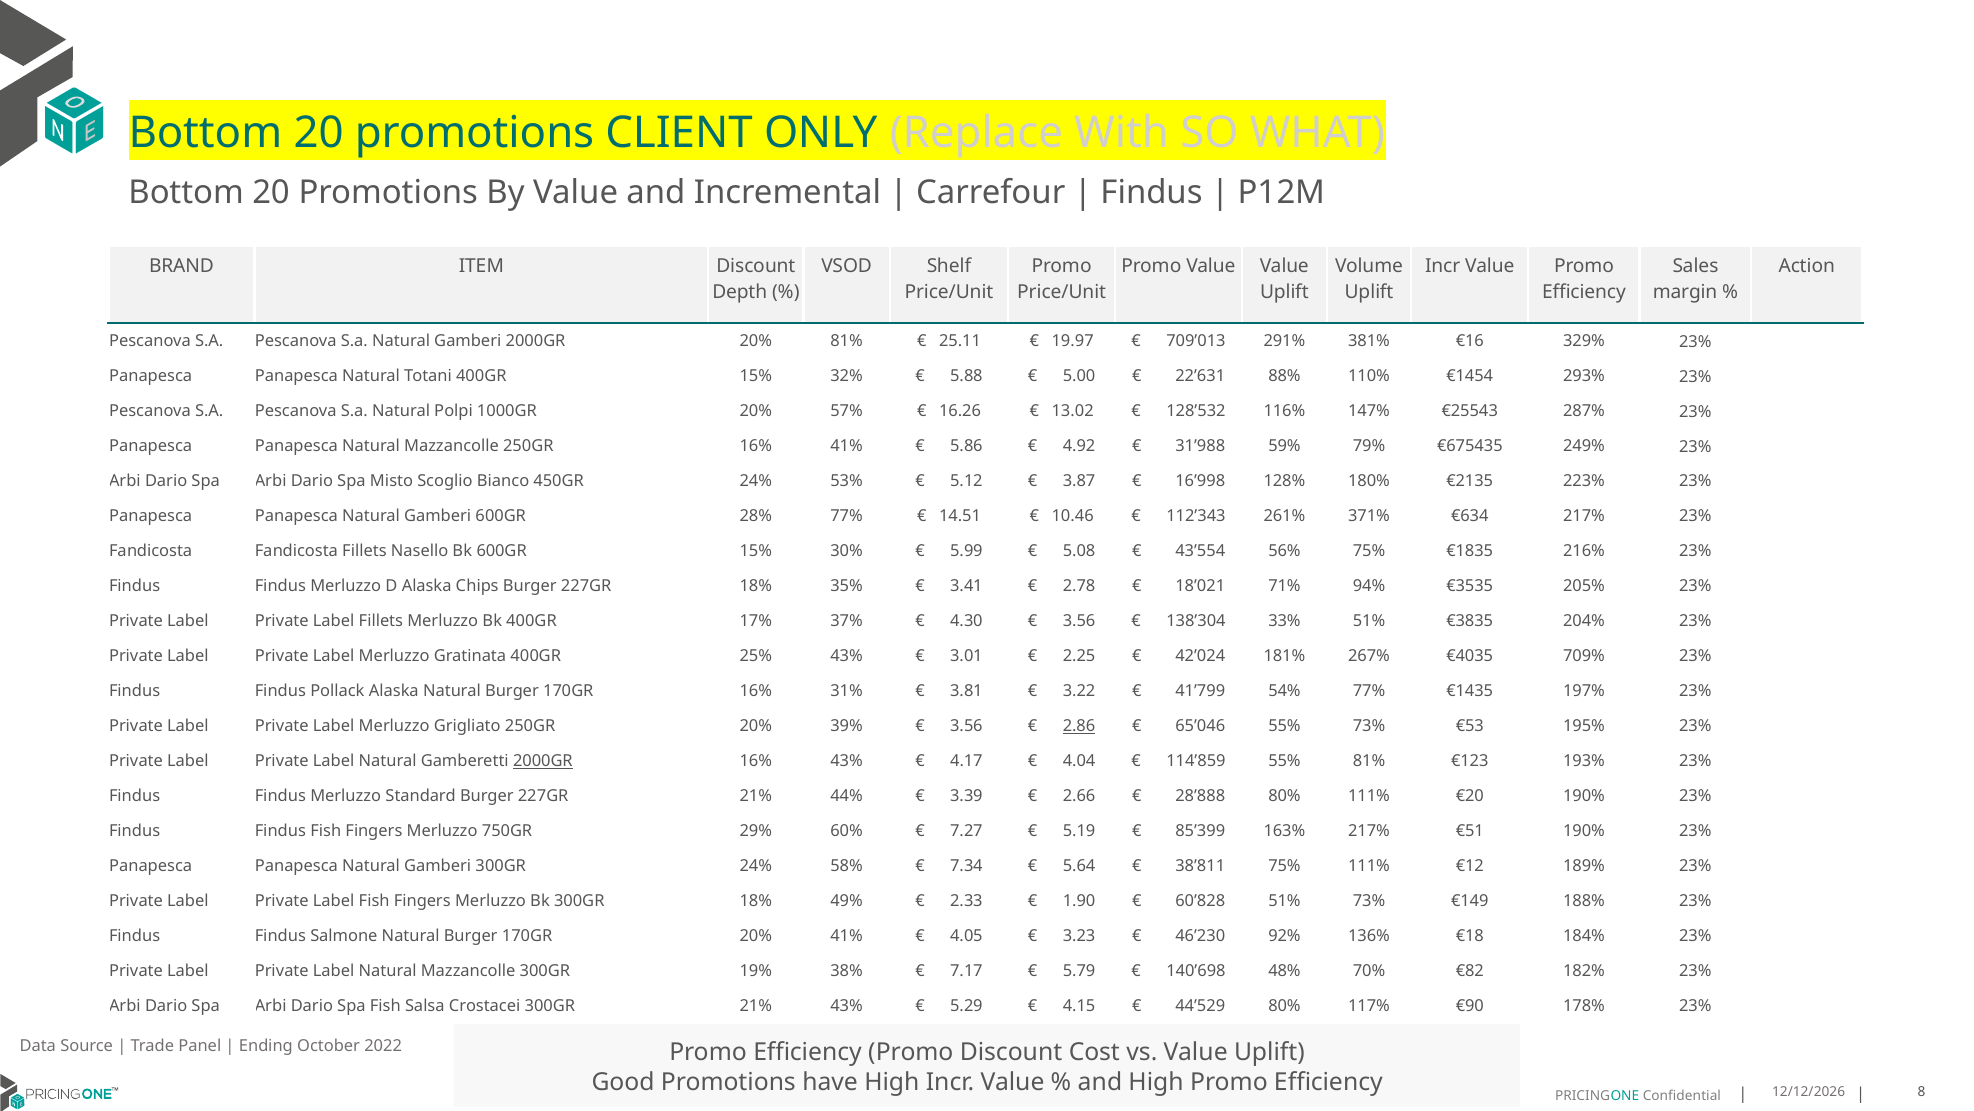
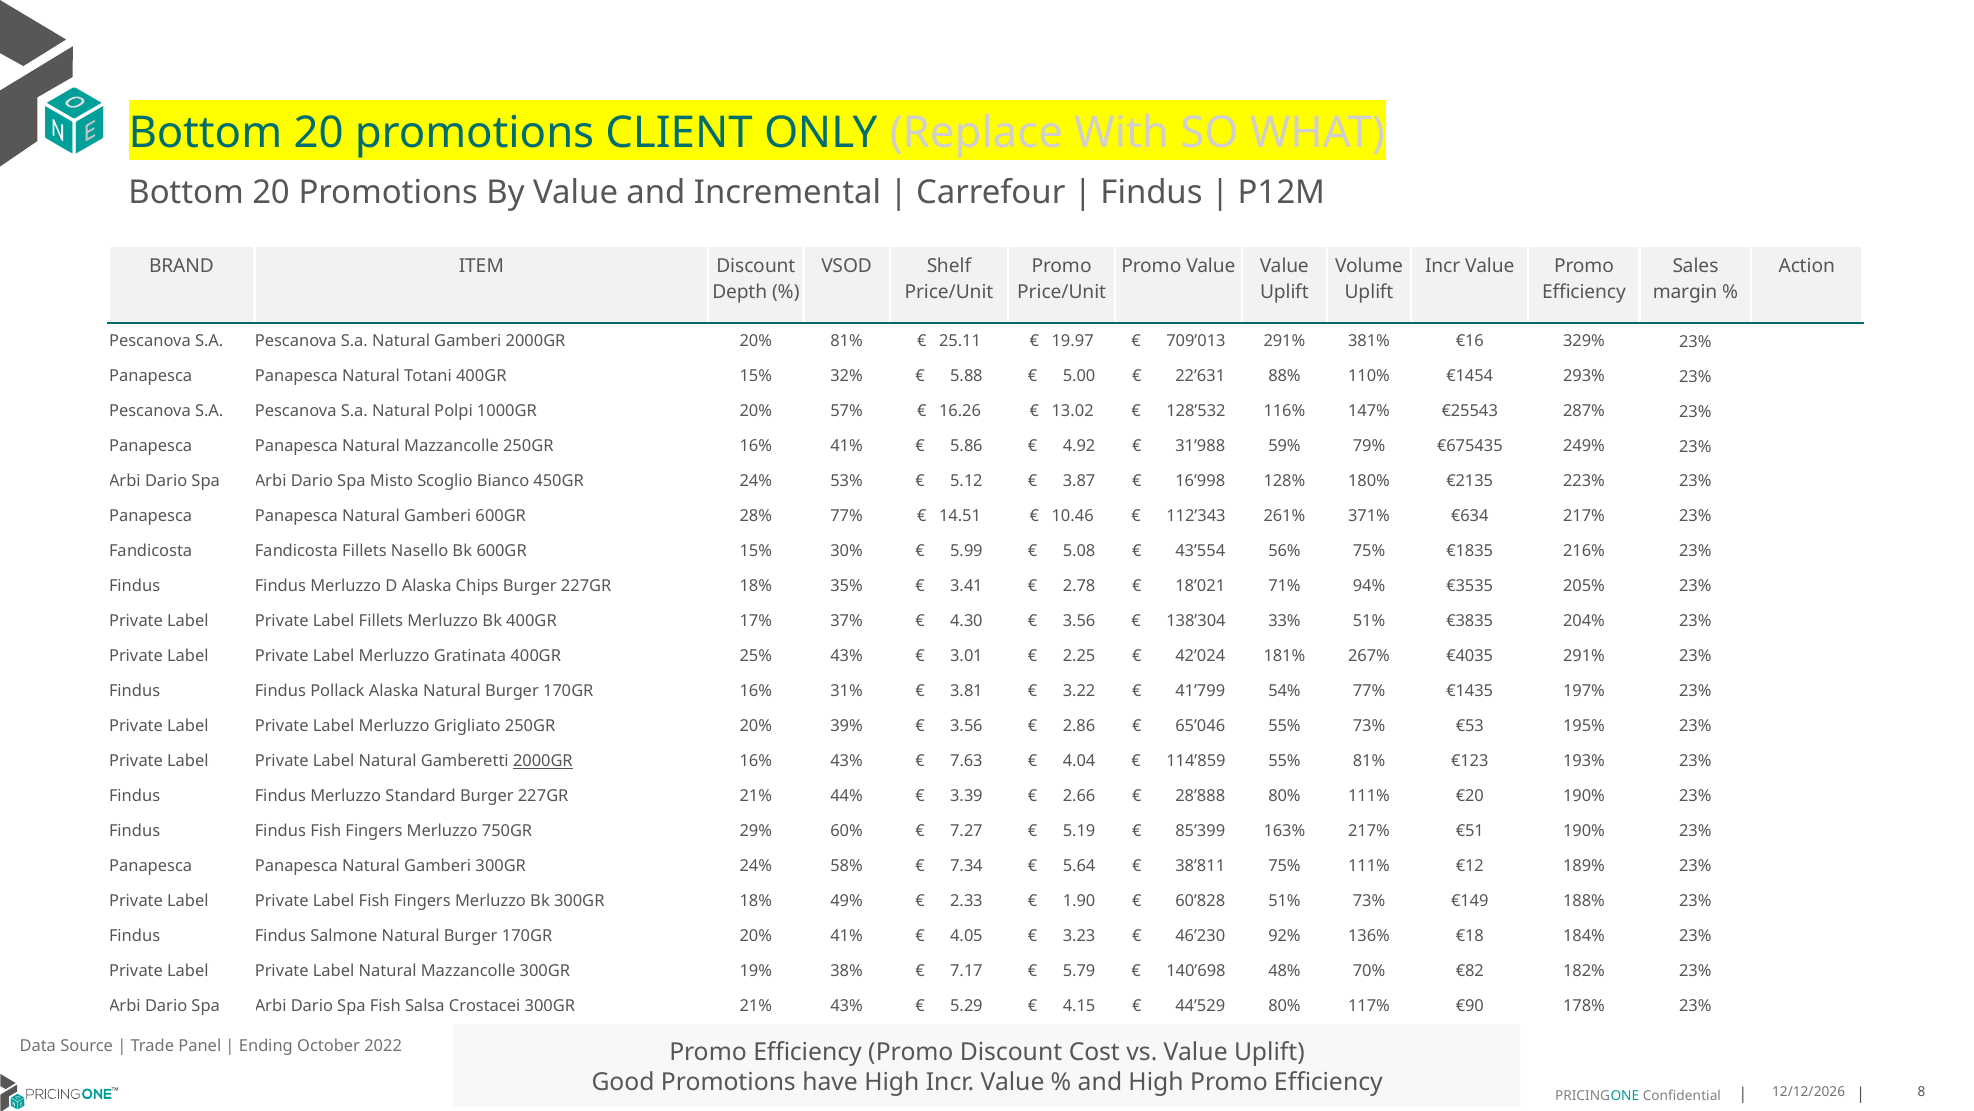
€4035 709%: 709% -> 291%
2.86 underline: present -> none
4.17: 4.17 -> 7.63
